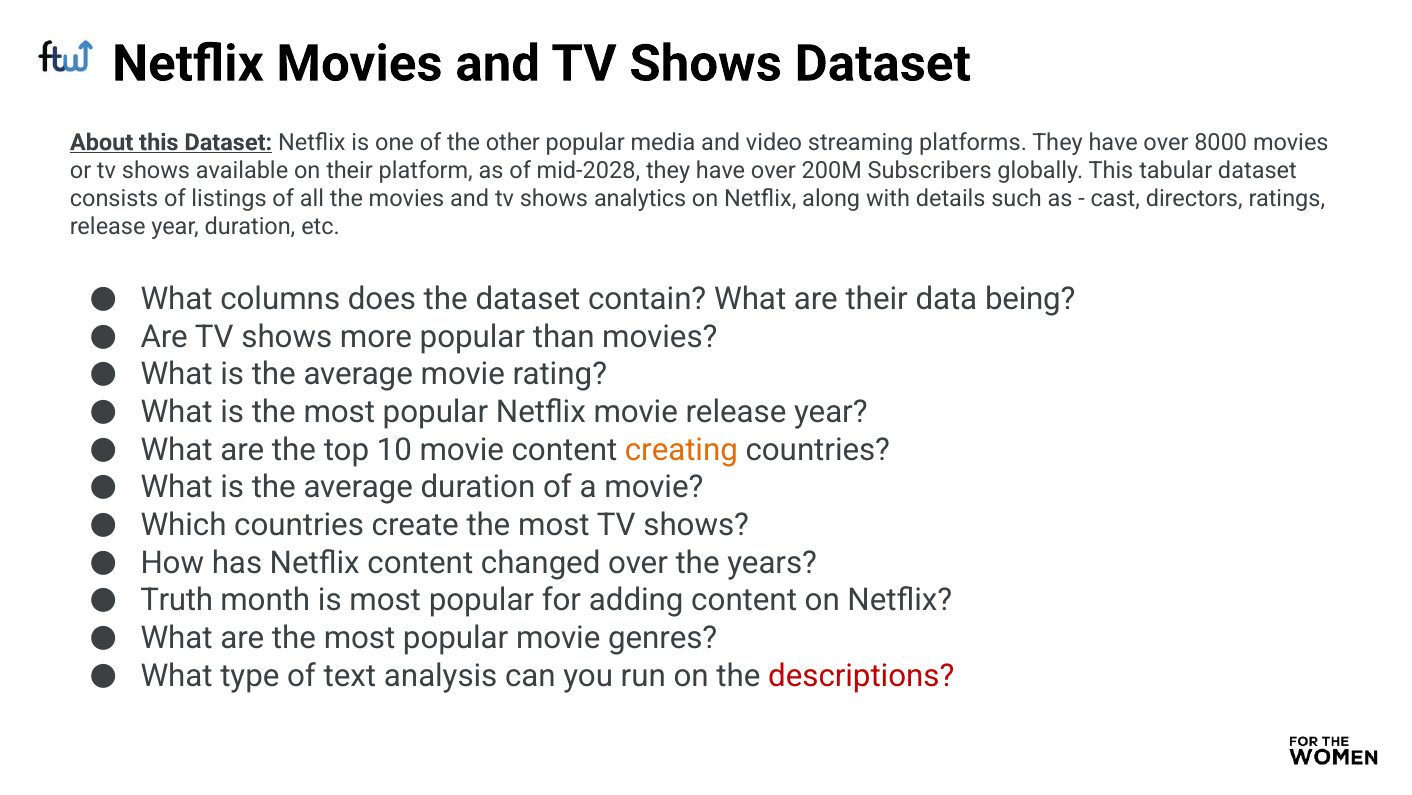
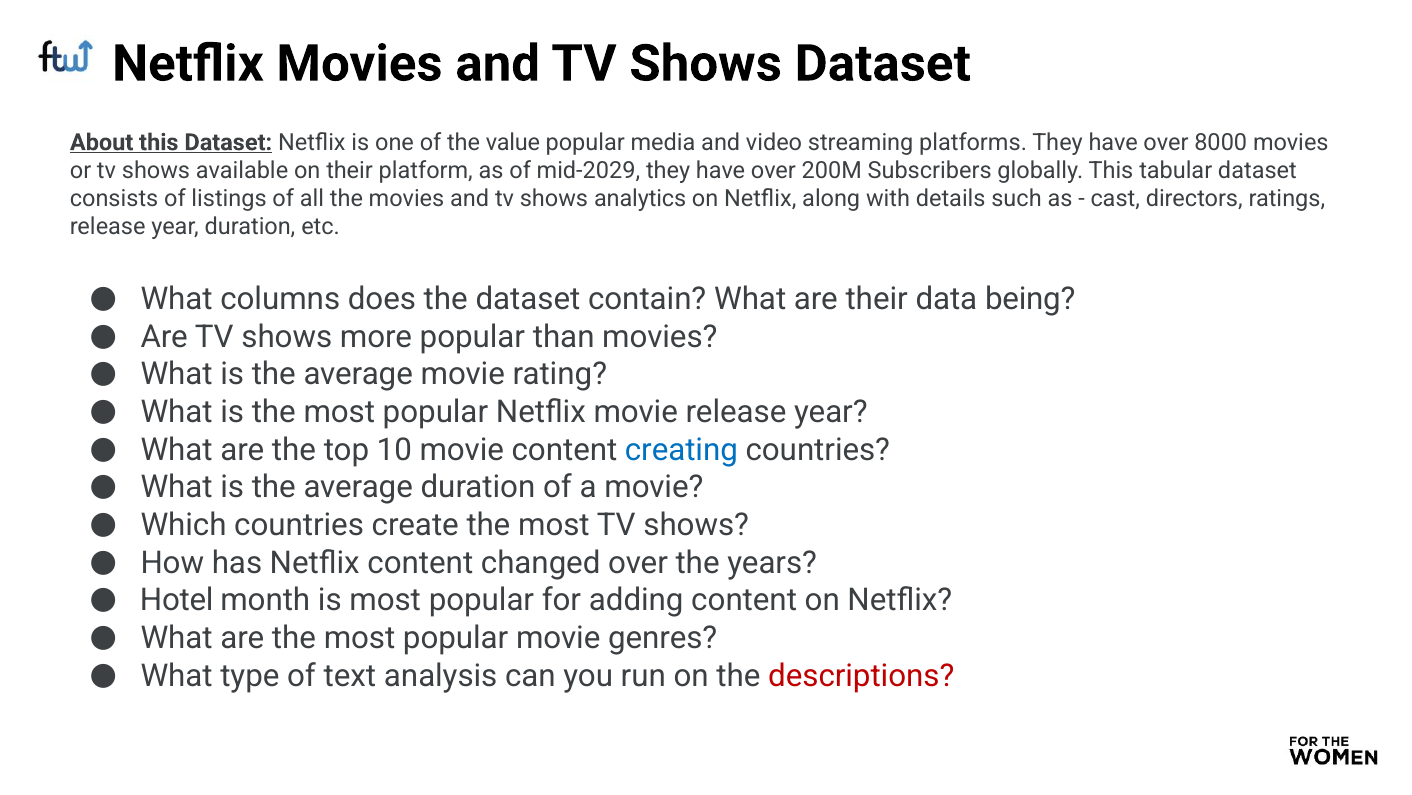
other: other -> value
mid-2028: mid-2028 -> mid-2029
creating colour: orange -> blue
Truth: Truth -> Hotel
